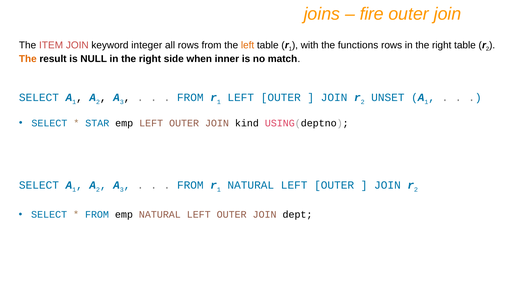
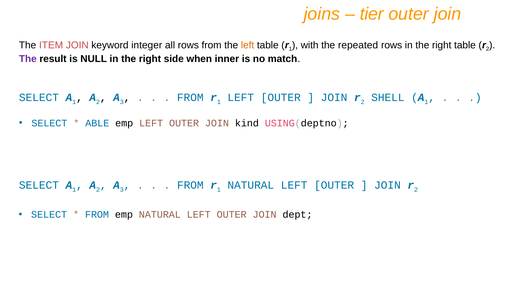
fire: fire -> tier
functions: functions -> repeated
The at (28, 59) colour: orange -> purple
UNSET: UNSET -> SHELL
STAR: STAR -> ABLE
